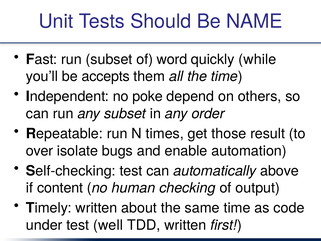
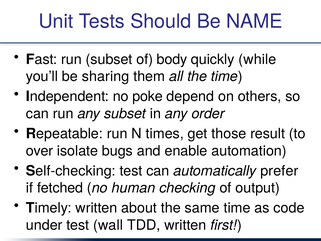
word: word -> body
accepts: accepts -> sharing
above: above -> prefer
content: content -> fetched
well: well -> wall
